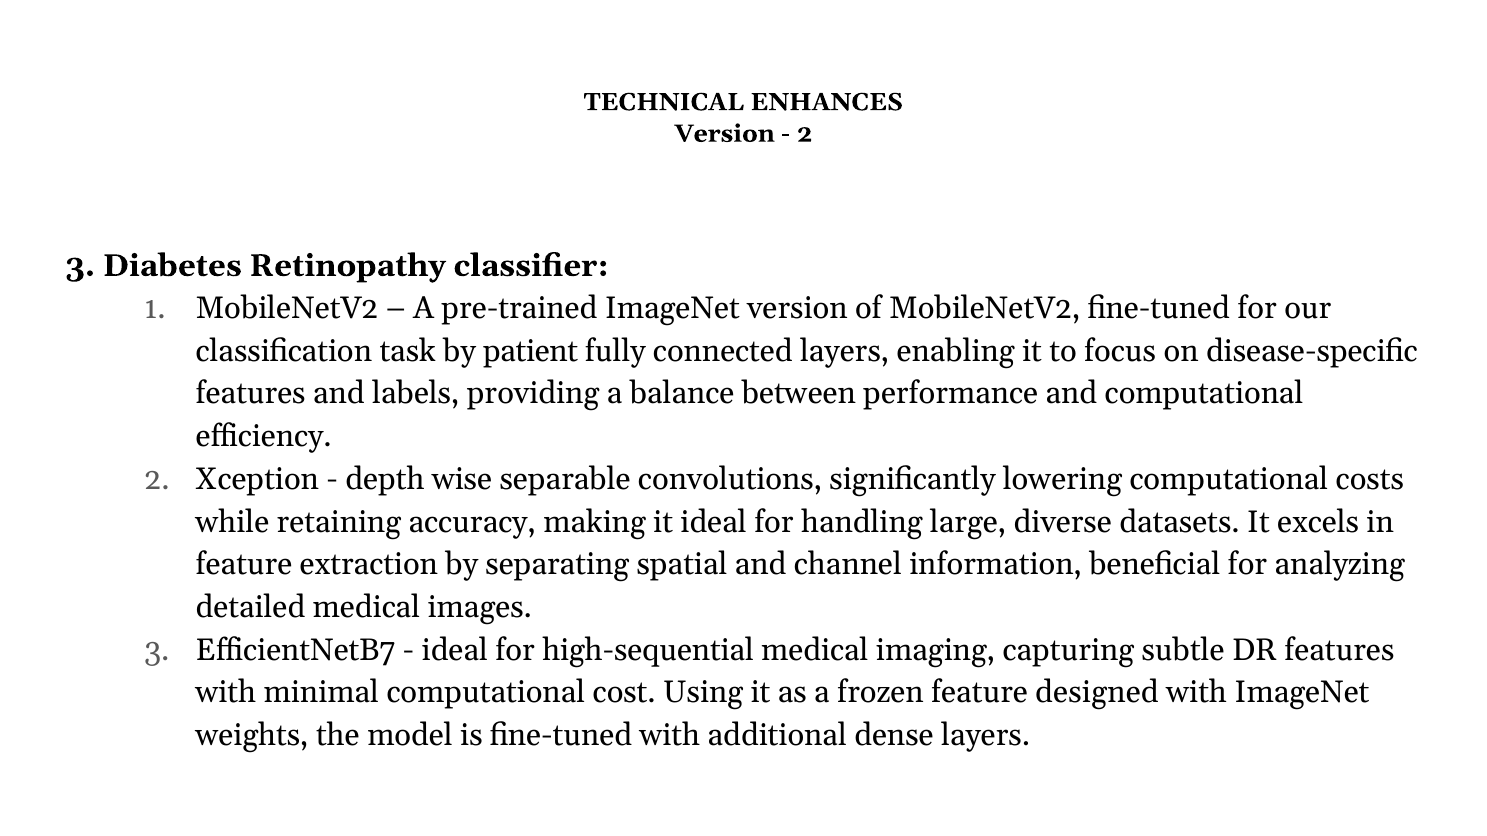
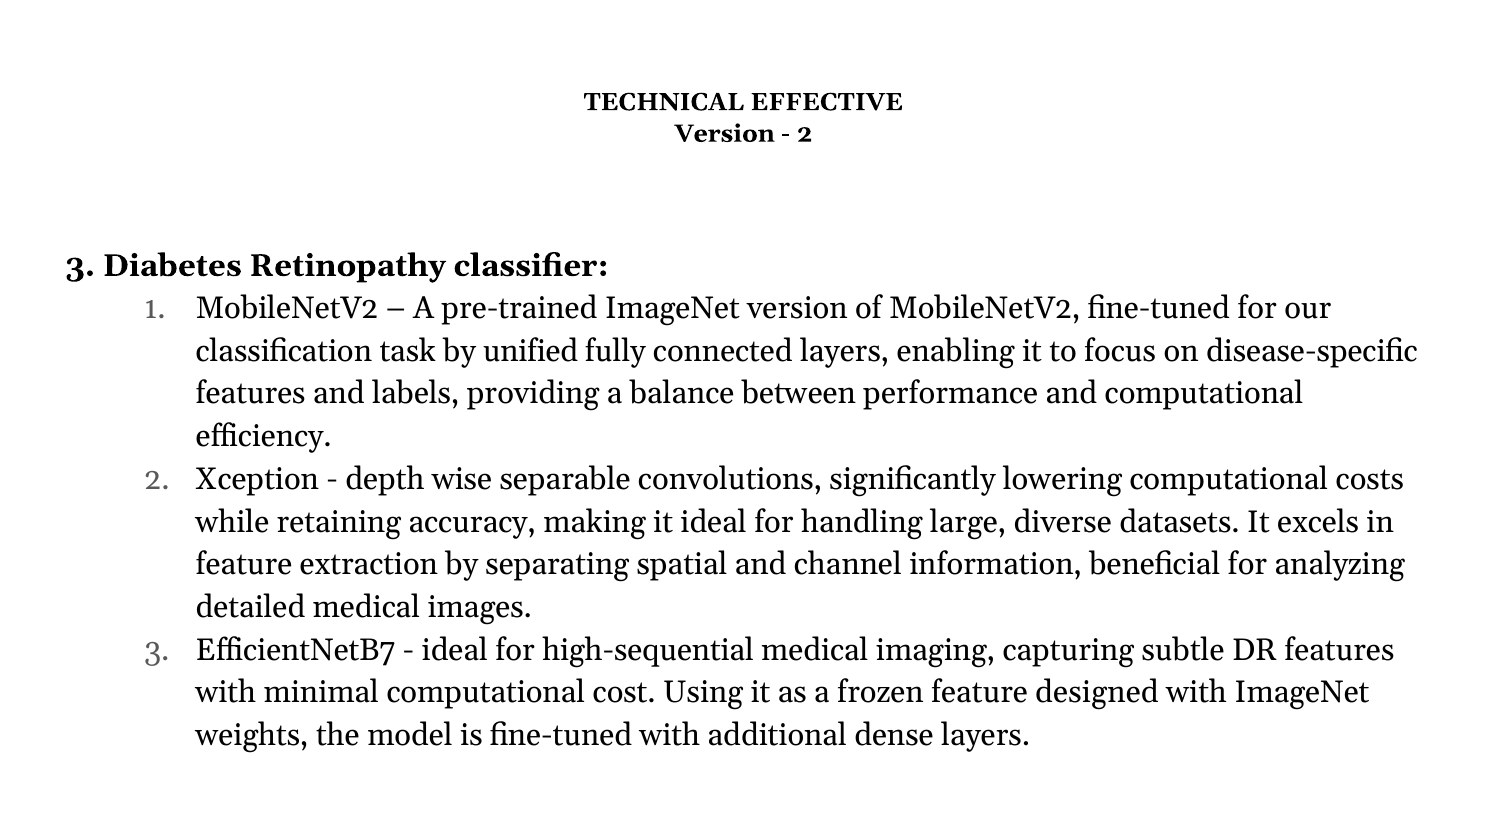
ENHANCES: ENHANCES -> EFFECTIVE
patient: patient -> unified
